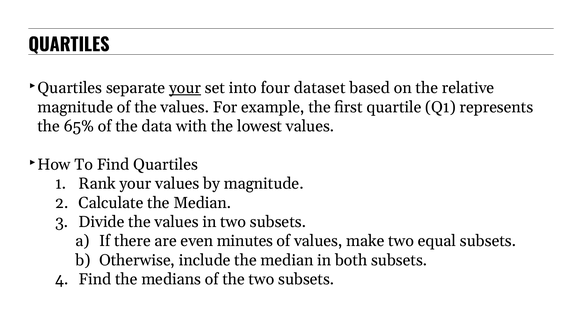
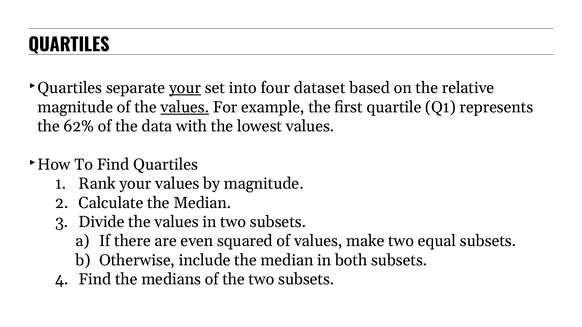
values at (185, 107) underline: none -> present
65%: 65% -> 62%
minutes: minutes -> squared
